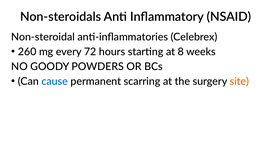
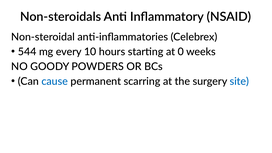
260: 260 -> 544
72: 72 -> 10
8: 8 -> 0
site colour: orange -> blue
